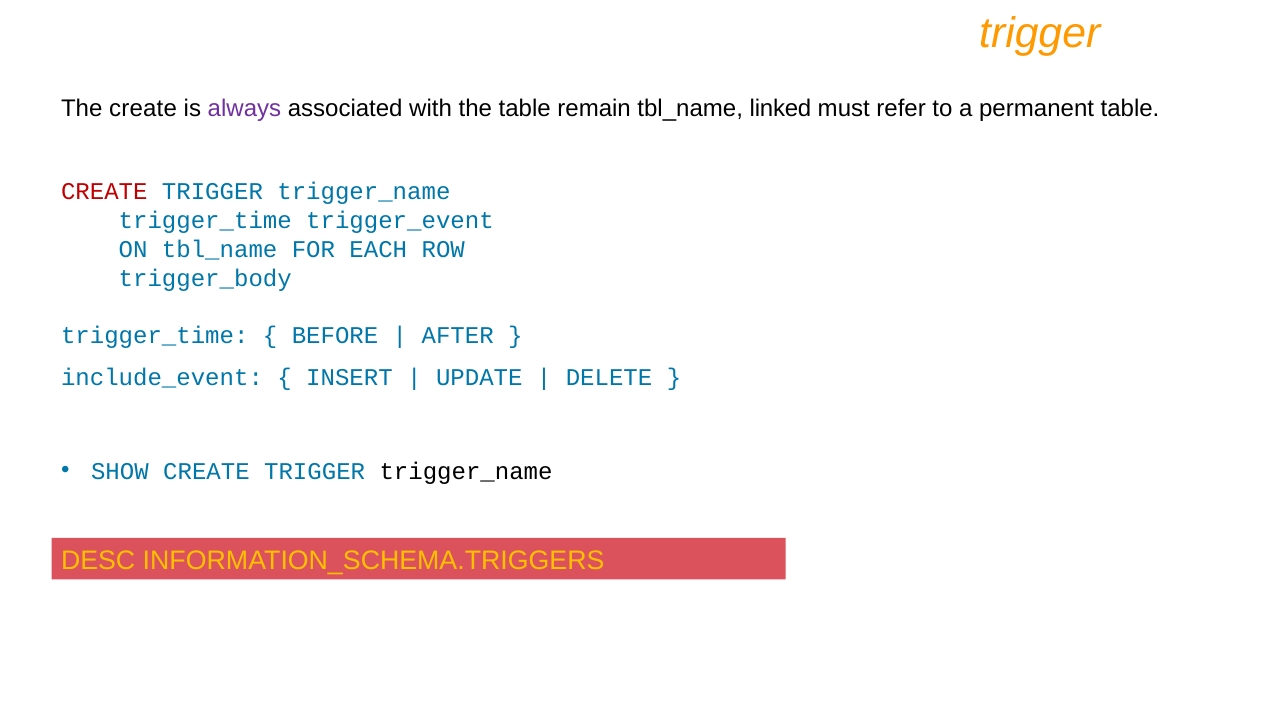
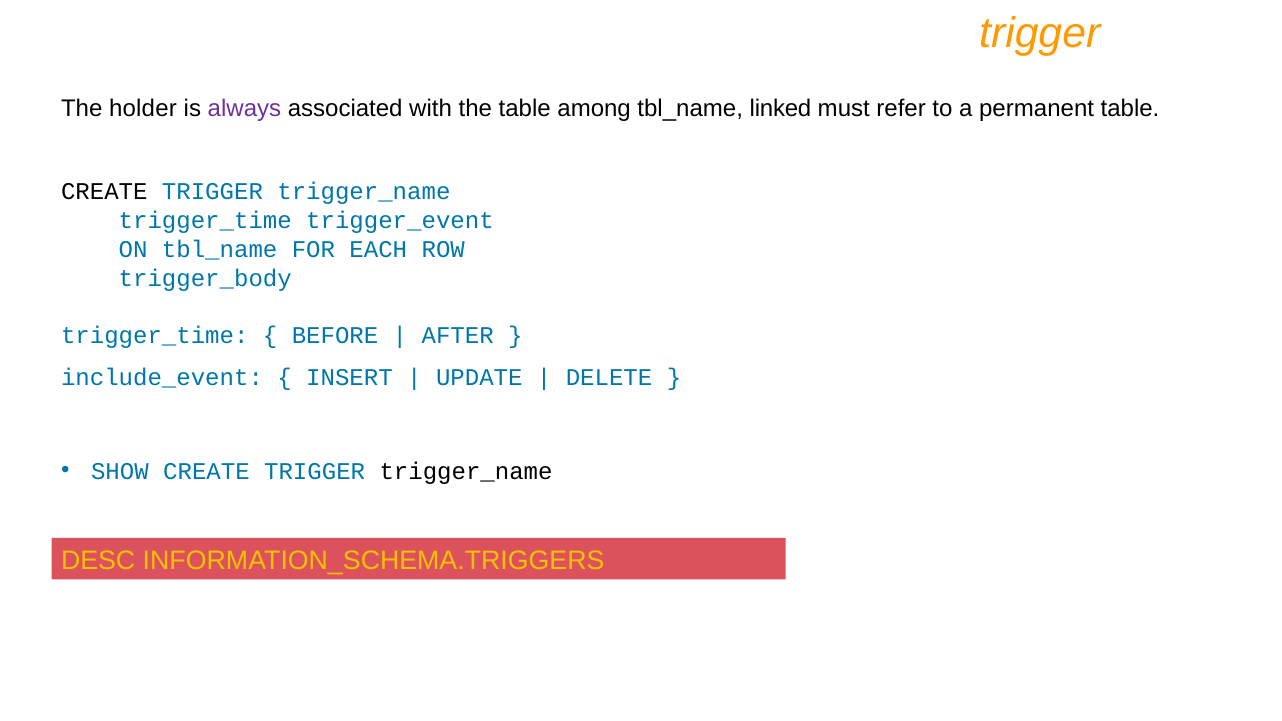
The create: create -> holder
remain: remain -> among
CREATE at (104, 192) colour: red -> black
